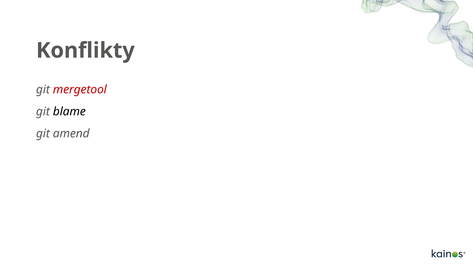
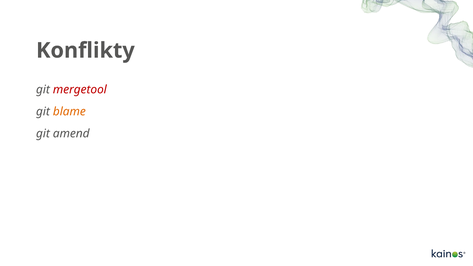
blame colour: black -> orange
